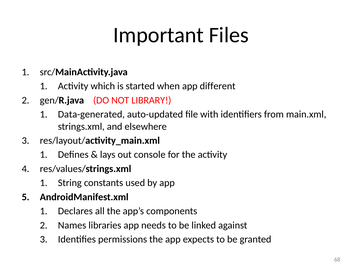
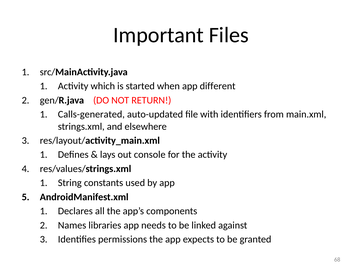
LIBRARY: LIBRARY -> RETURN
Data-generated: Data-generated -> Calls-generated
